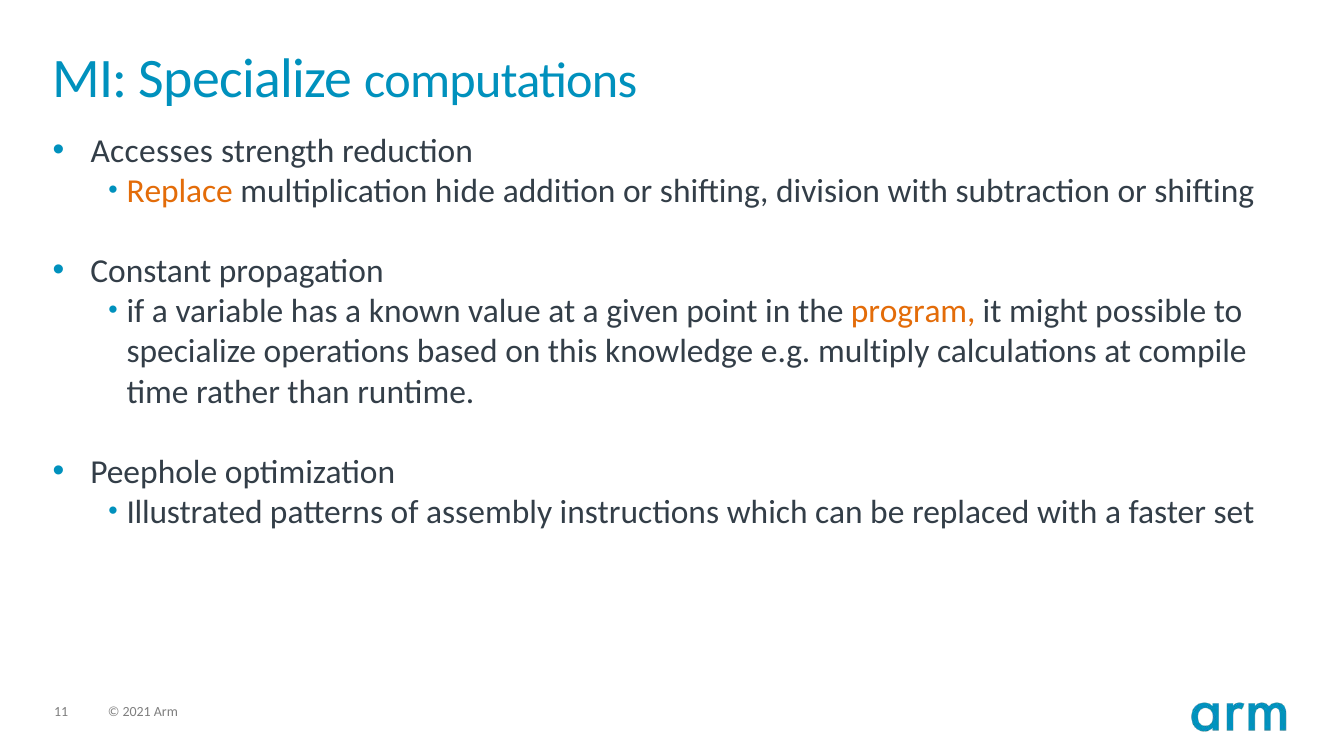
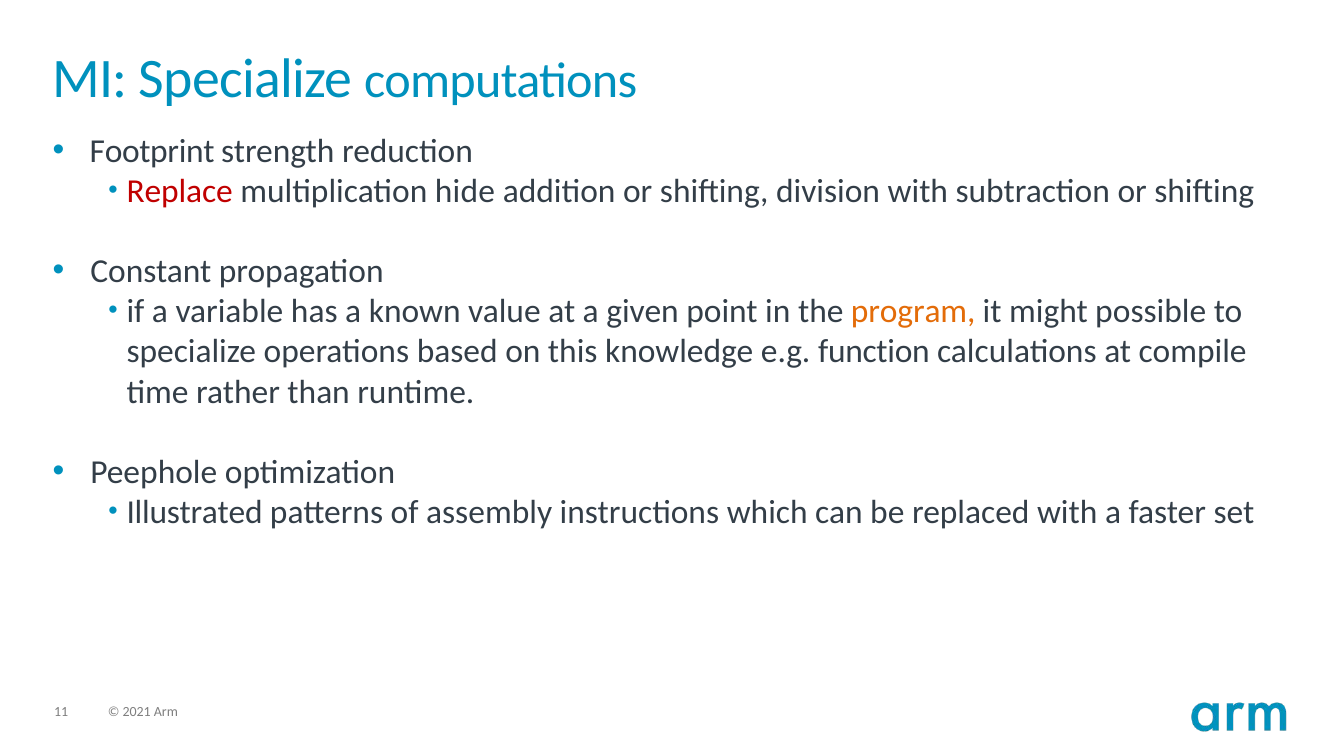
Accesses: Accesses -> Footprint
Replace colour: orange -> red
multiply: multiply -> function
